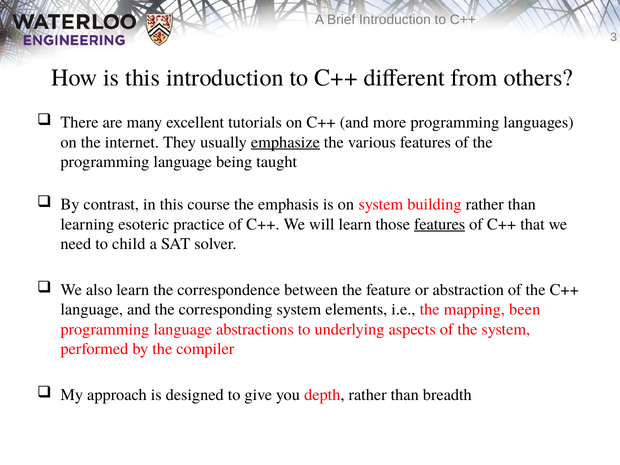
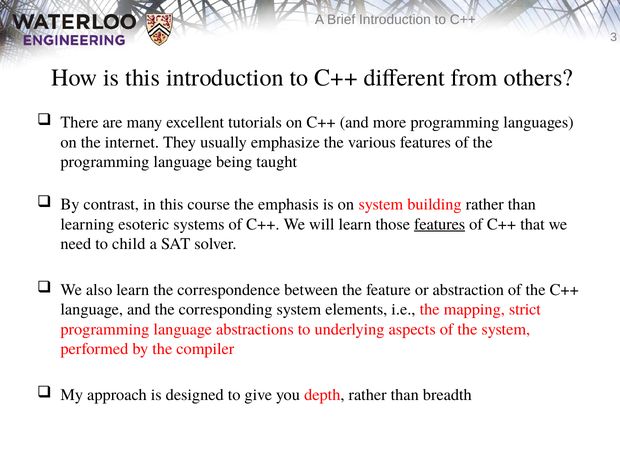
emphasize underline: present -> none
practice: practice -> systems
been: been -> strict
